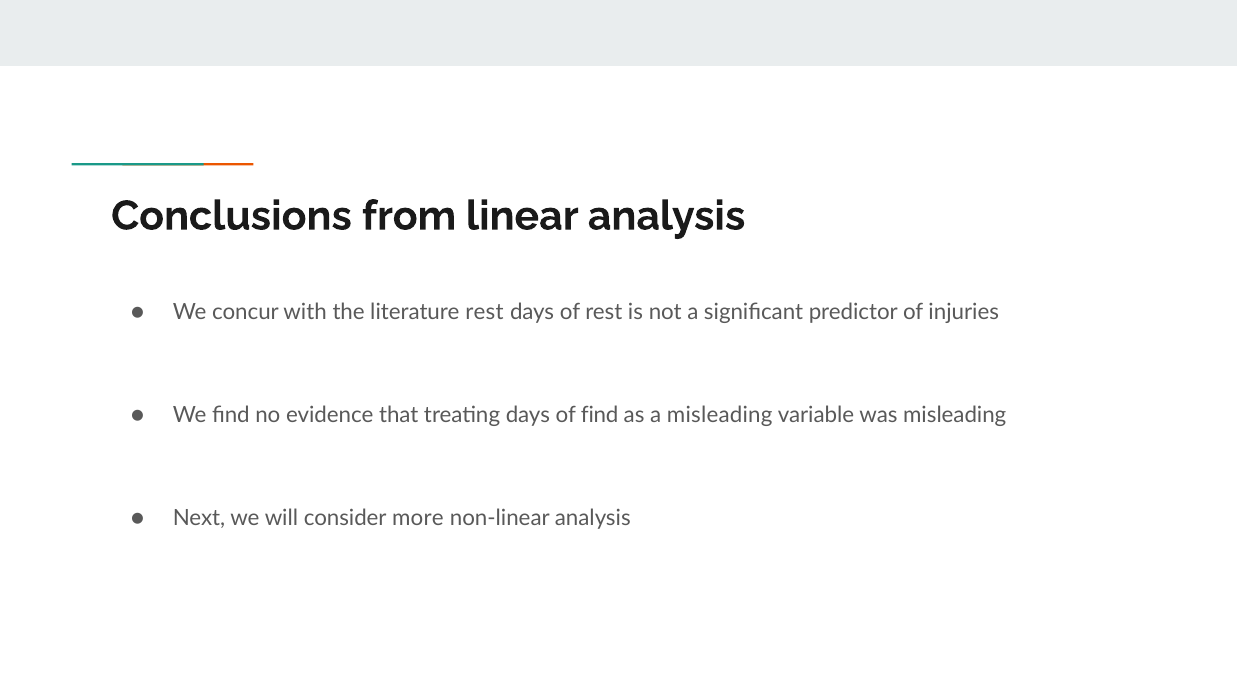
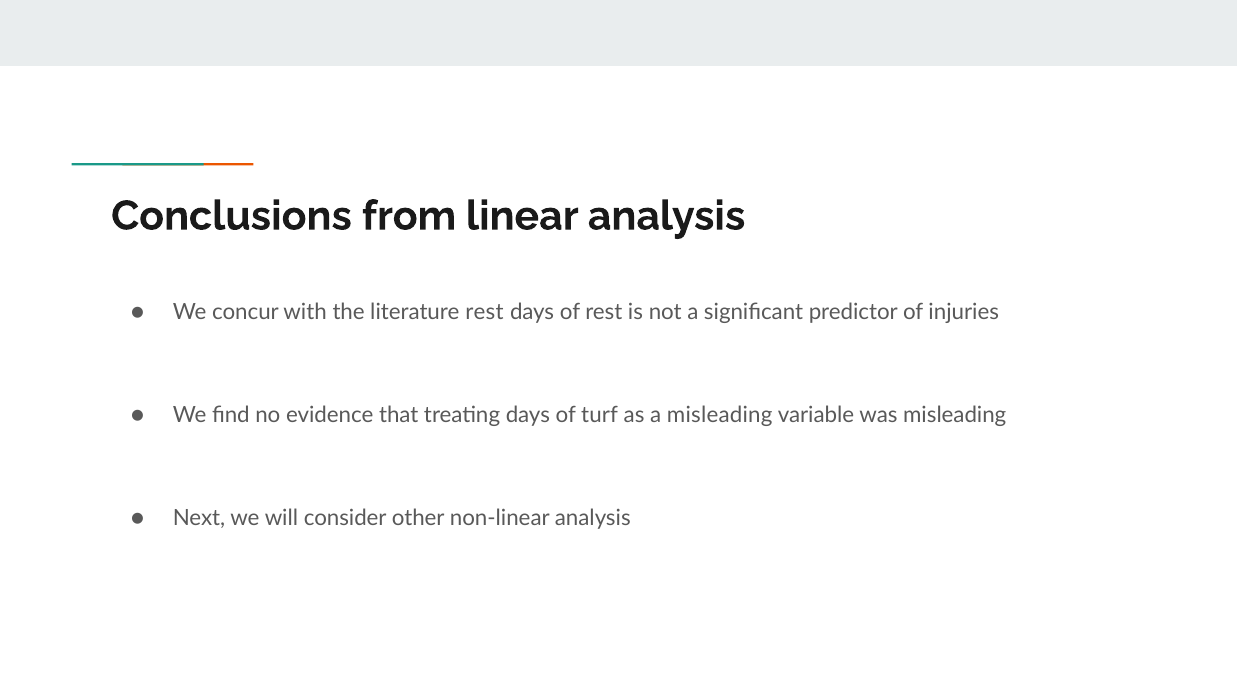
of find: find -> turf
more: more -> other
